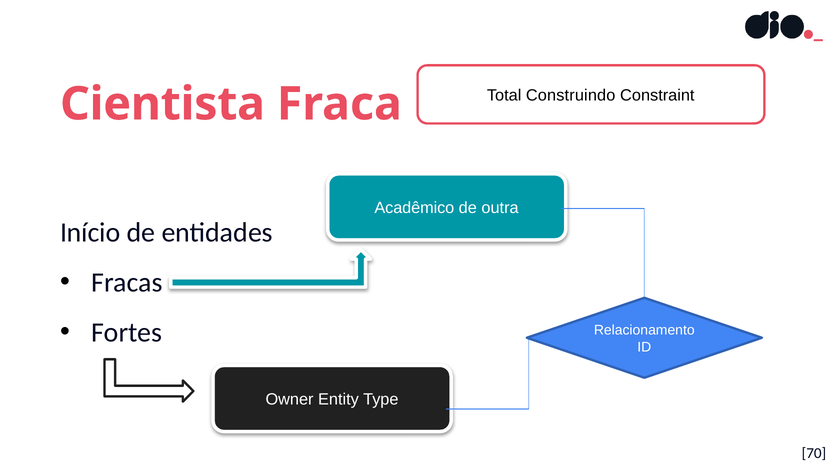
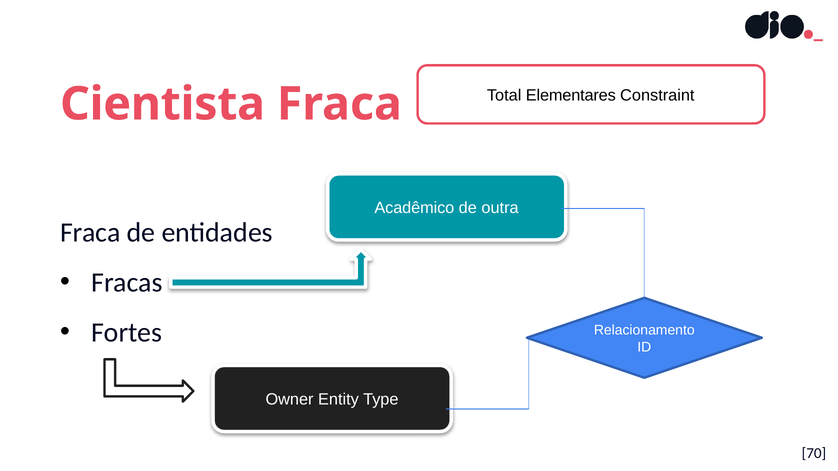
Construindo: Construindo -> Elementares
Início at (90, 233): Início -> Fraca
